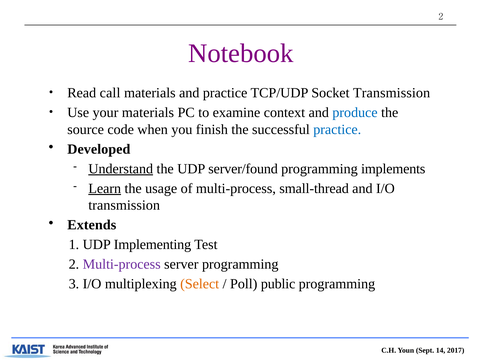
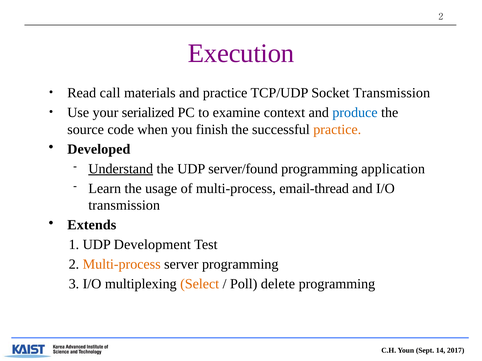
Notebook: Notebook -> Execution
your materials: materials -> serialized
practice at (337, 130) colour: blue -> orange
implements: implements -> application
Learn underline: present -> none
small-thread: small-thread -> email-thread
Implementing: Implementing -> Development
Multi-process at (122, 265) colour: purple -> orange
public: public -> delete
